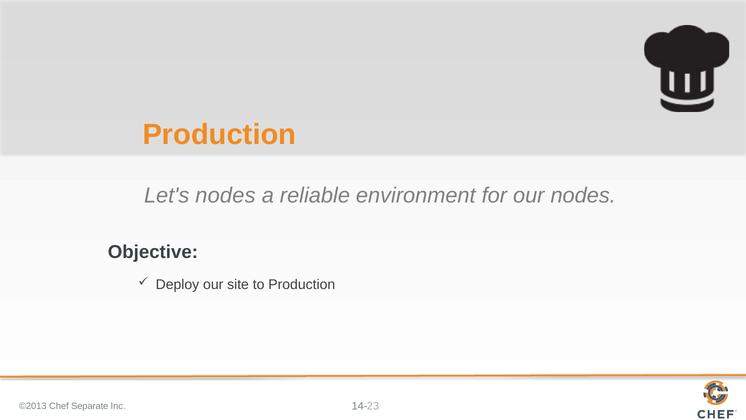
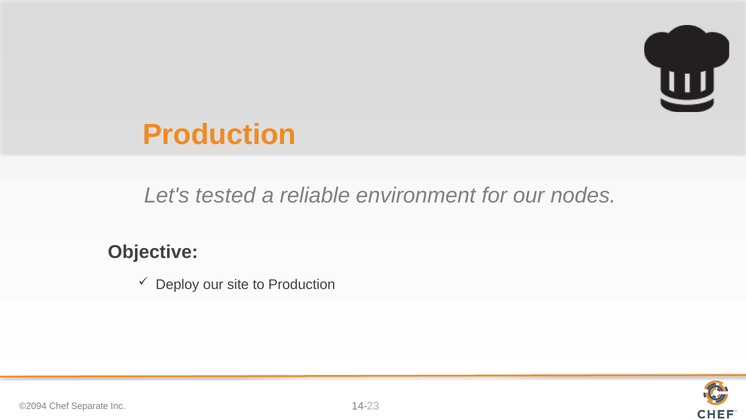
Let's nodes: nodes -> tested
©2013: ©2013 -> ©2094
